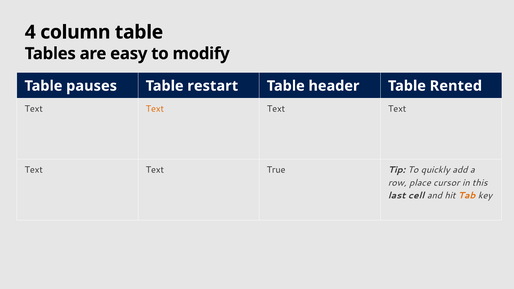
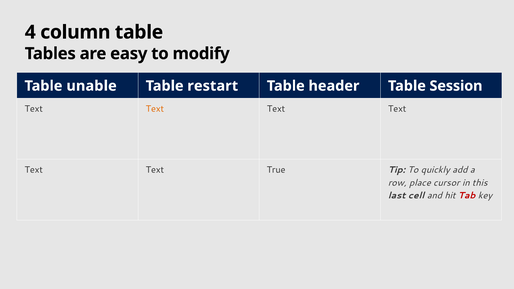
pauses: pauses -> unable
Rented: Rented -> Session
Tab colour: orange -> red
